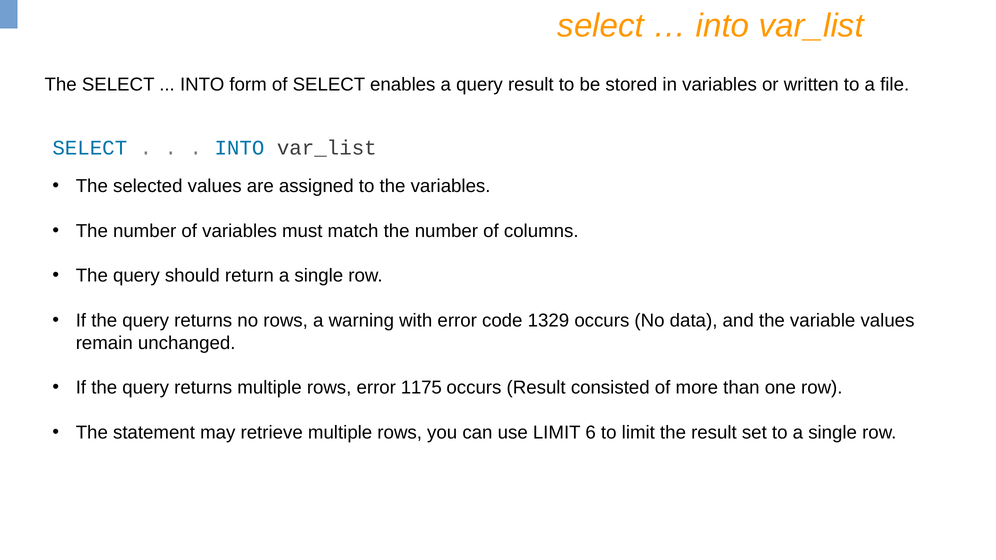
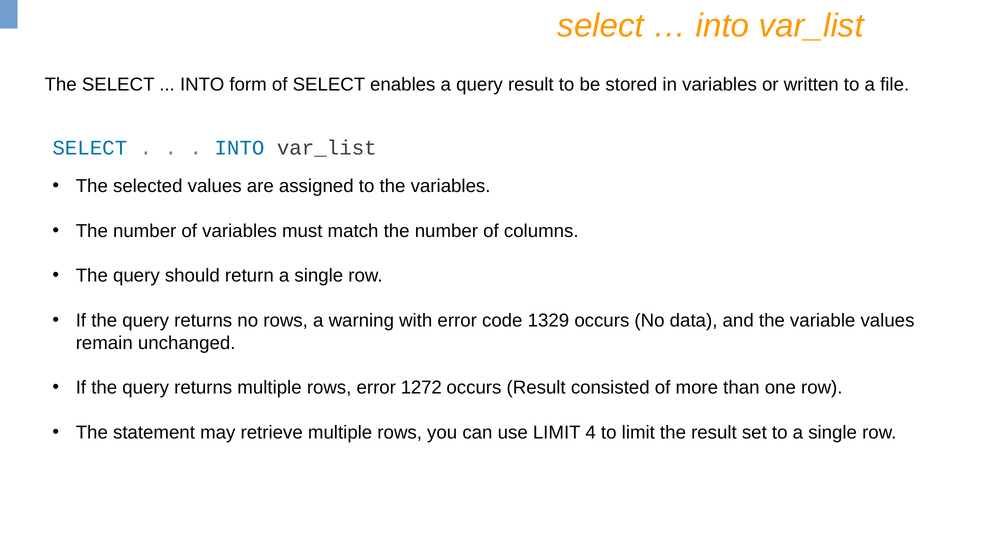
1175: 1175 -> 1272
6: 6 -> 4
